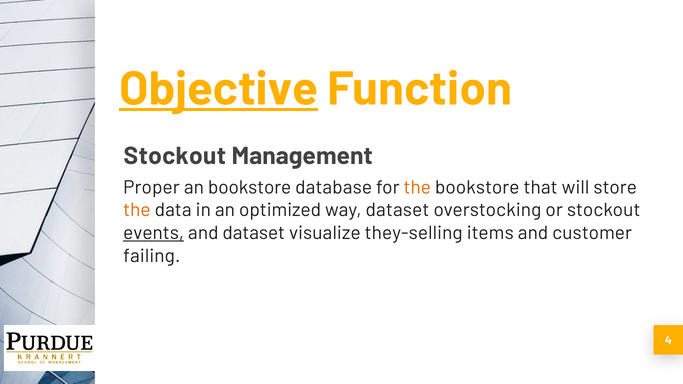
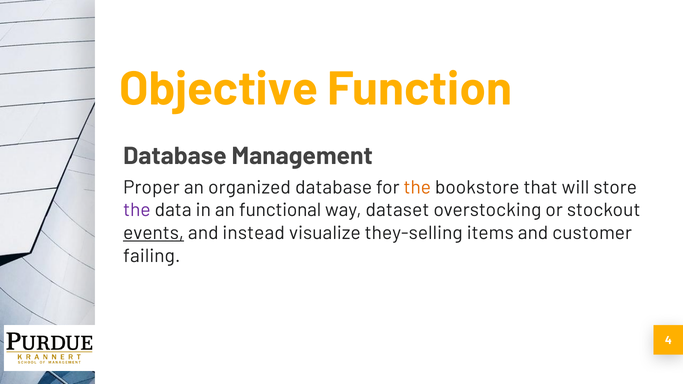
Objective underline: present -> none
Stockout at (175, 156): Stockout -> Database
an bookstore: bookstore -> organized
the at (137, 210) colour: orange -> purple
optimized: optimized -> functional
and dataset: dataset -> instead
